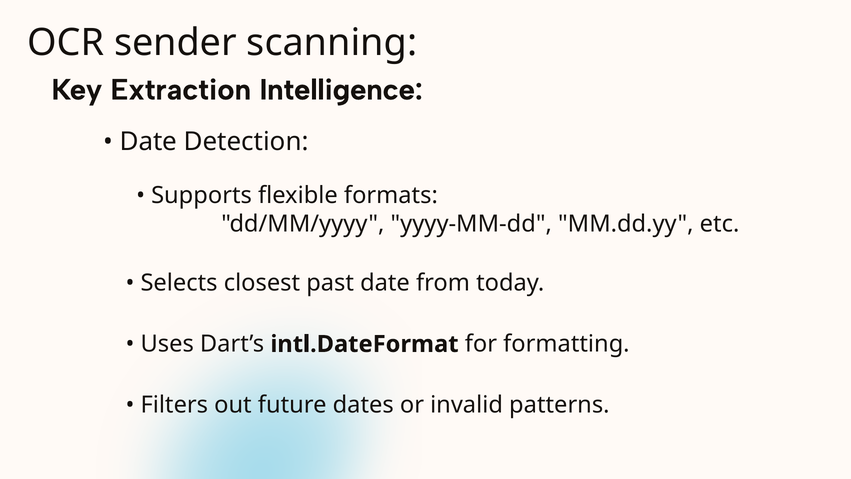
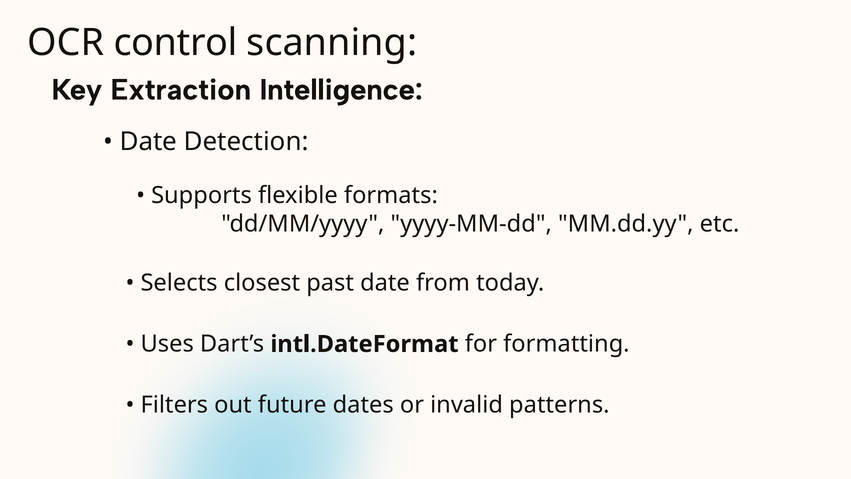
sender: sender -> control
